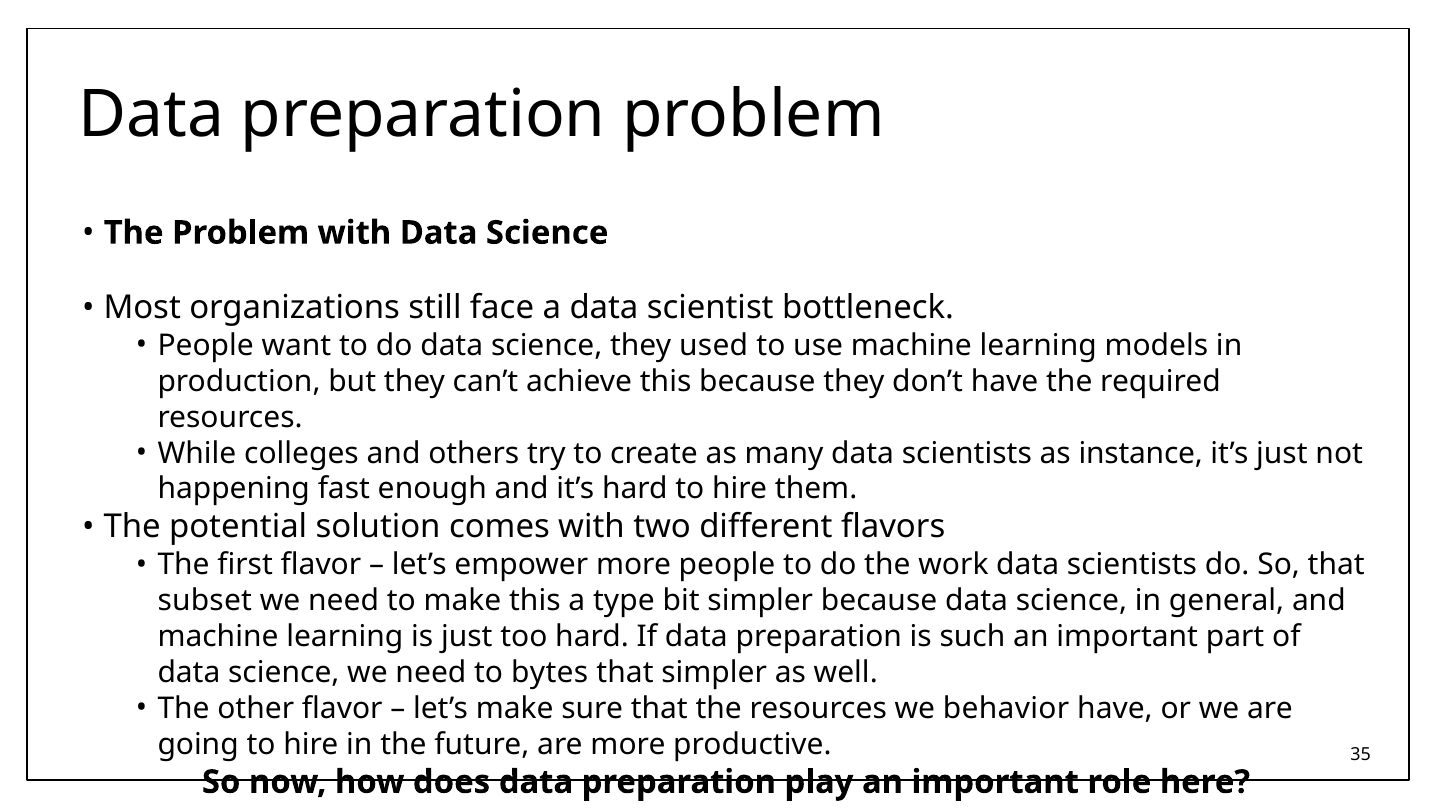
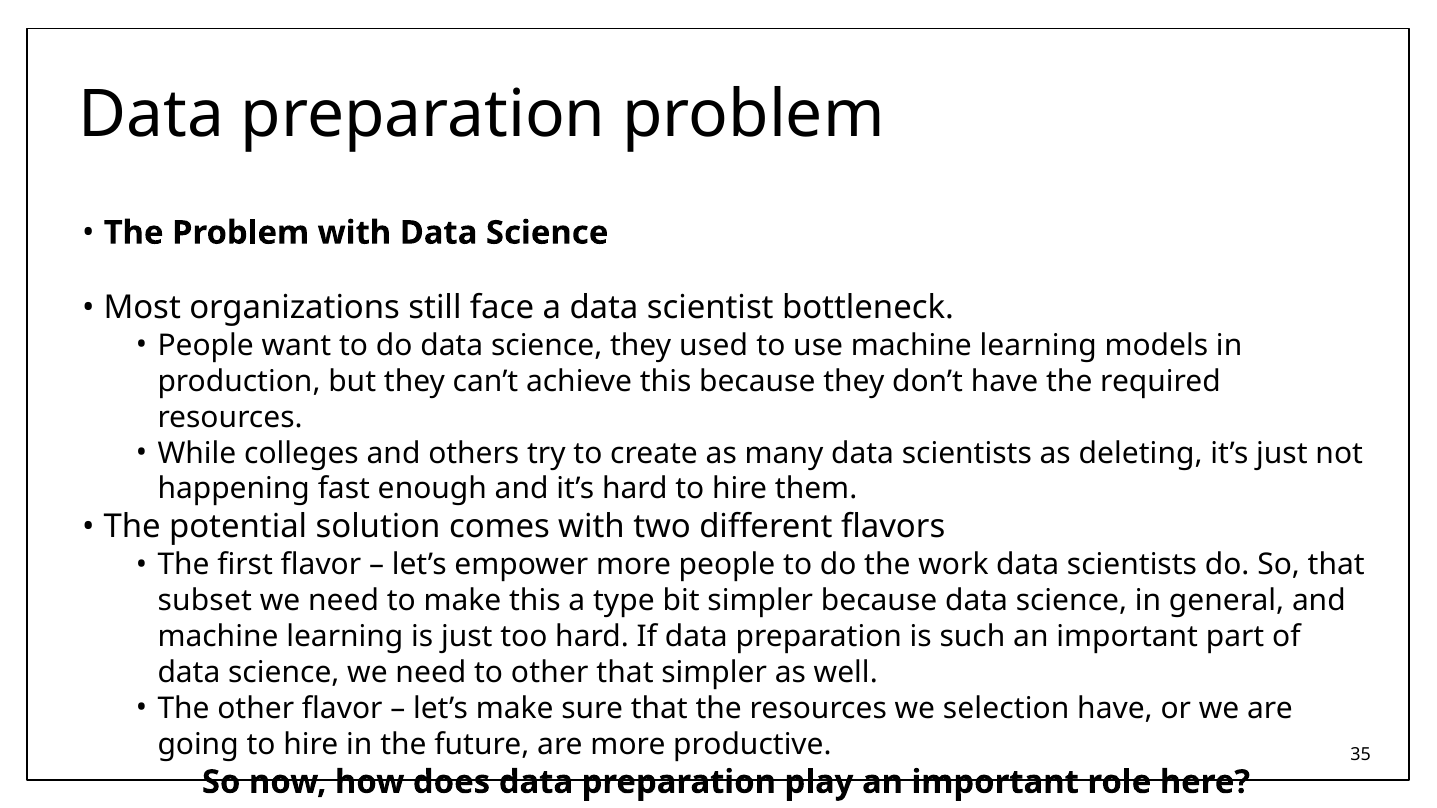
instance: instance -> deleting
to bytes: bytes -> other
behavior: behavior -> selection
